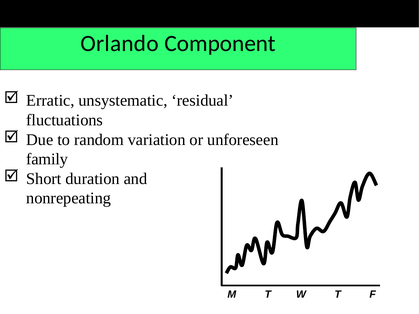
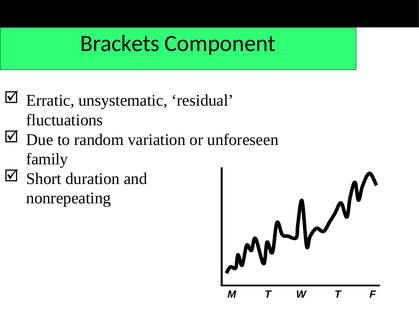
Orlando: Orlando -> Brackets
